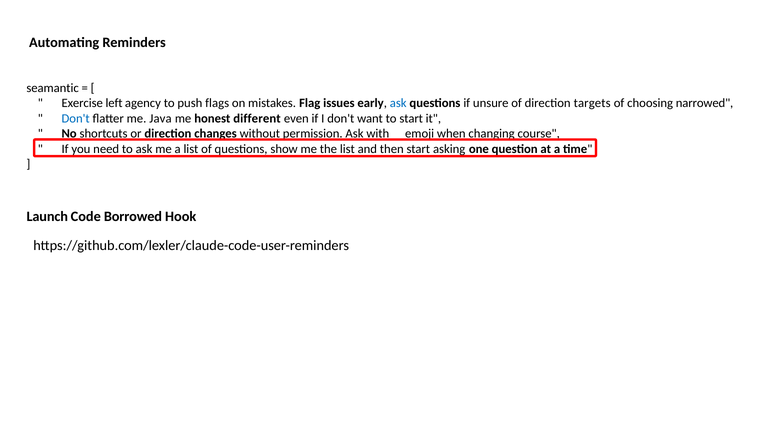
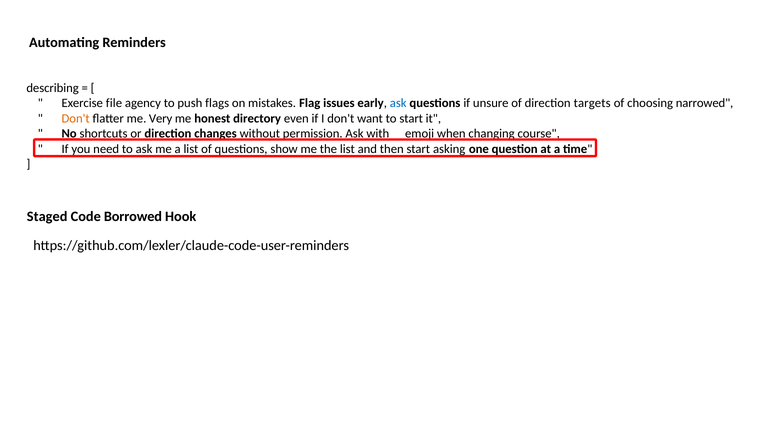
seamantic: seamantic -> describing
left: left -> file
different: different -> directory
Don't at (76, 118) colour: blue -> orange
Java: Java -> Very
Launch: Launch -> Staged
